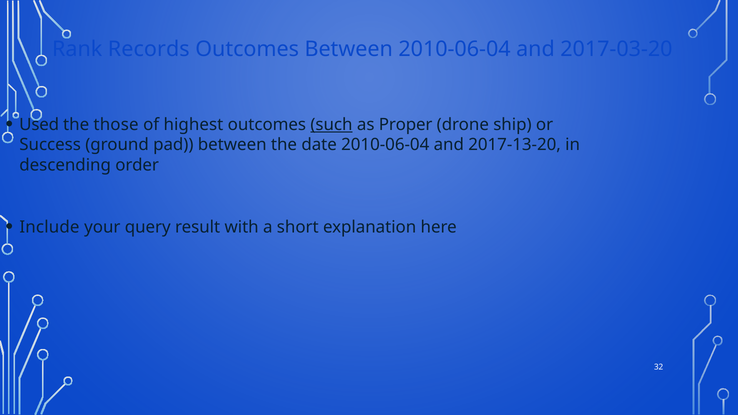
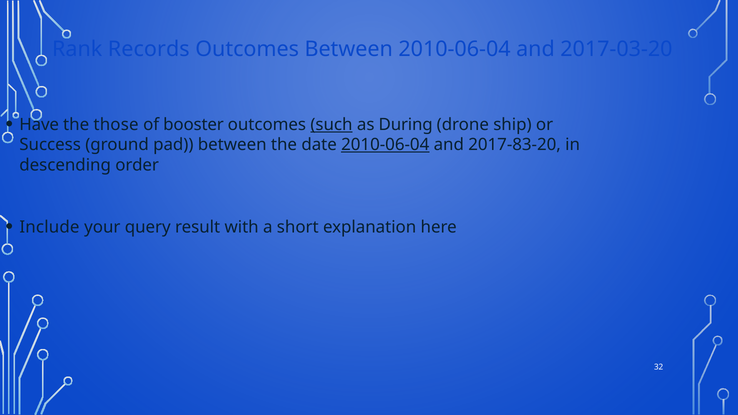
Used: Used -> Have
highest: highest -> booster
Proper: Proper -> During
2010-06-04 at (385, 145) underline: none -> present
2017-13-20: 2017-13-20 -> 2017-83-20
